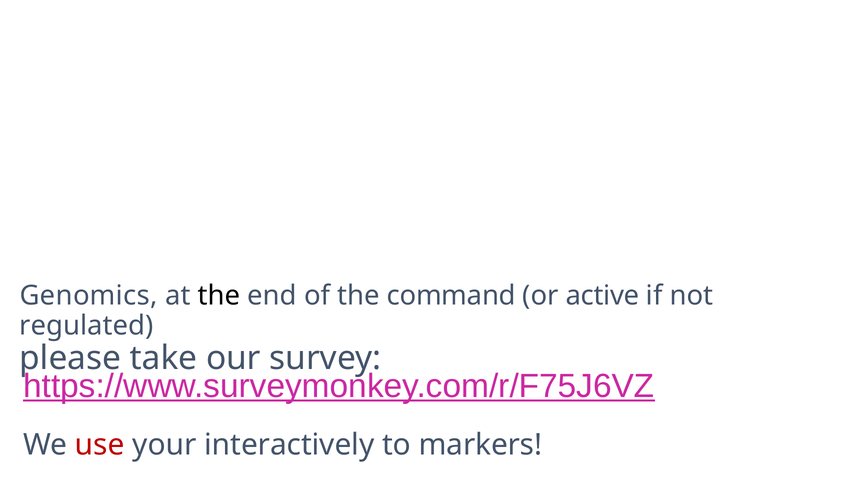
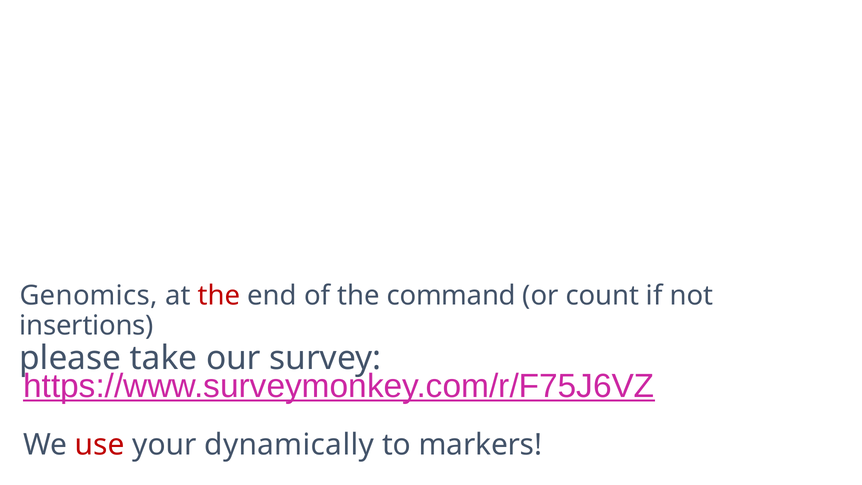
the at (219, 296) colour: black -> red
active: active -> count
regulated: regulated -> insertions
interactively: interactively -> dynamically
